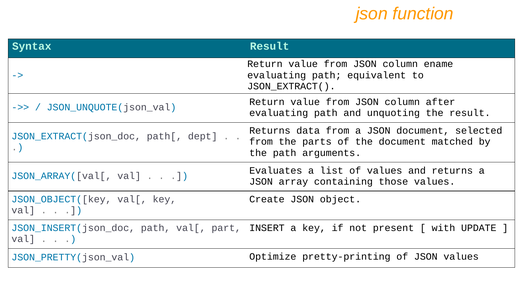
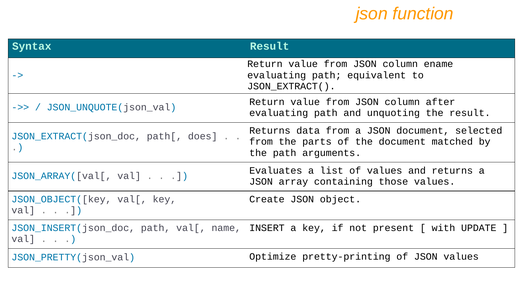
dept: dept -> does
part: part -> name
